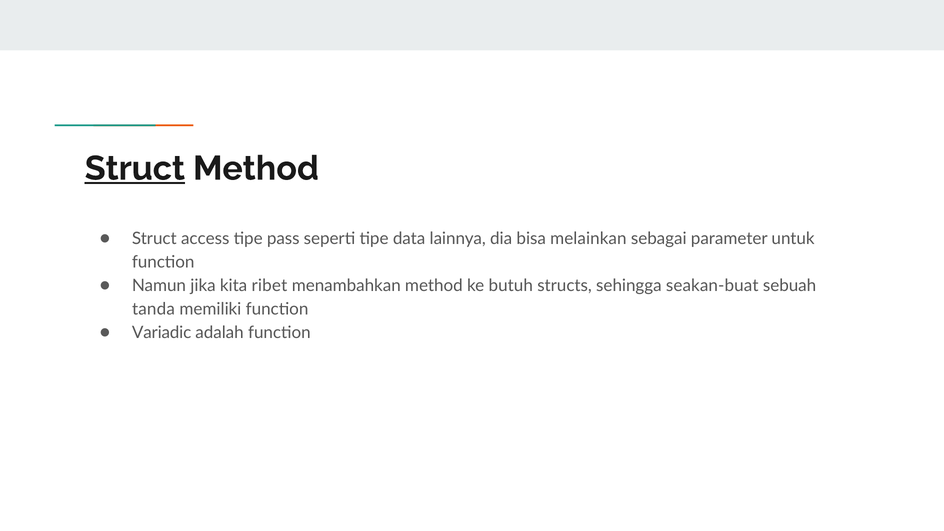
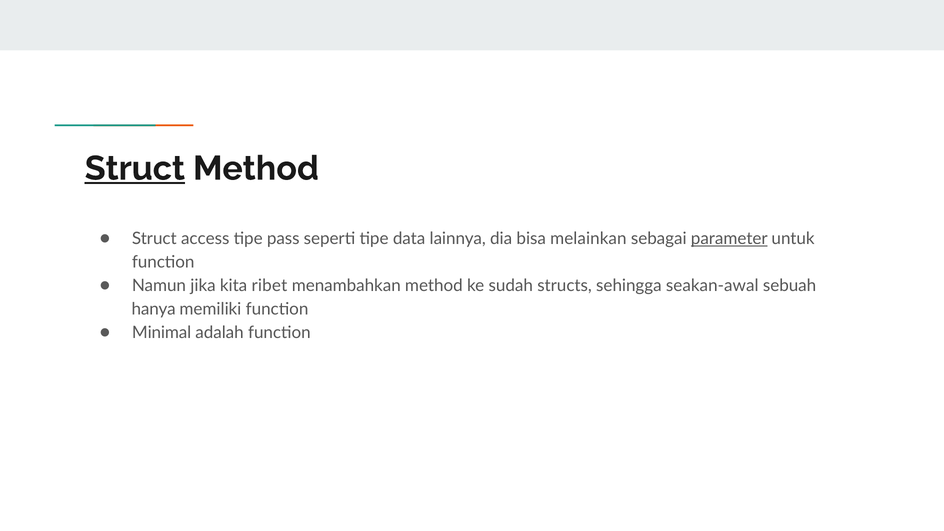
parameter underline: none -> present
butuh: butuh -> sudah
seakan-buat: seakan-buat -> seakan-awal
tanda: tanda -> hanya
Variadic: Variadic -> Minimal
